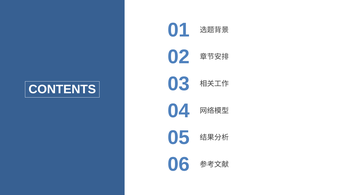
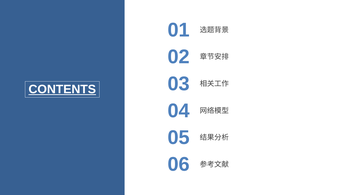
CONTENTS underline: none -> present
